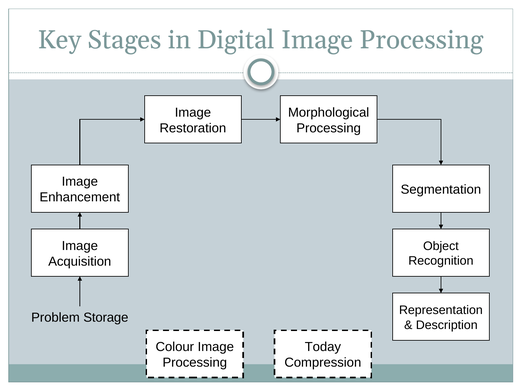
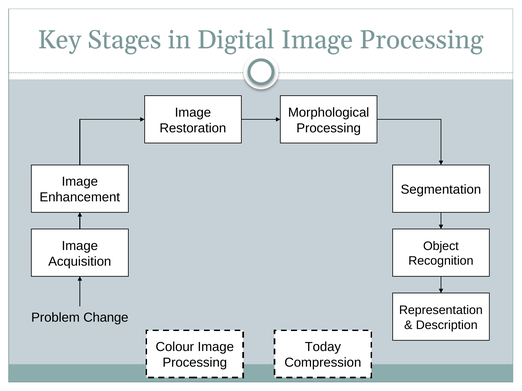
Storage: Storage -> Change
